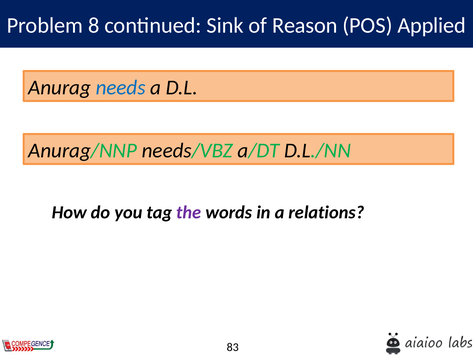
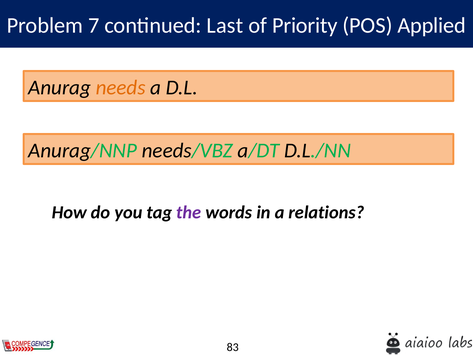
8: 8 -> 7
Sink: Sink -> Last
Reason: Reason -> Priority
needs colour: blue -> orange
